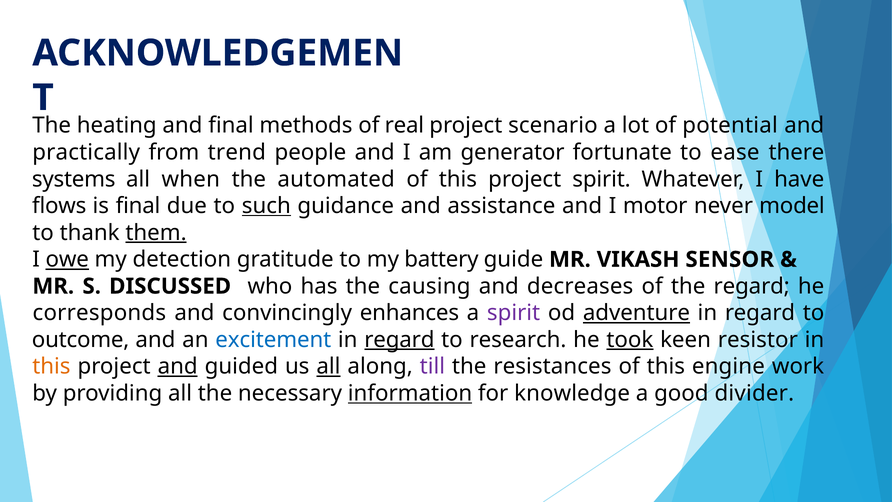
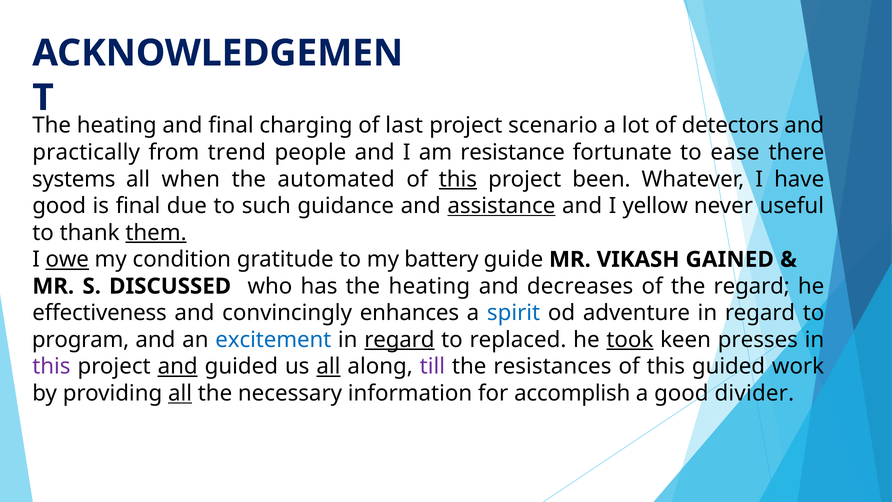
methods: methods -> charging
real: real -> last
potential: potential -> detectors
generator: generator -> resistance
this at (458, 179) underline: none -> present
project spirit: spirit -> been
flows at (59, 206): flows -> good
such underline: present -> none
assistance underline: none -> present
motor: motor -> yellow
model: model -> useful
detection: detection -> condition
SENSOR: SENSOR -> GAINED
has the causing: causing -> heating
corresponds: corresponds -> effectiveness
spirit at (514, 313) colour: purple -> blue
adventure underline: present -> none
outcome: outcome -> program
research: research -> replaced
resistor: resistor -> presses
this at (51, 366) colour: orange -> purple
this engine: engine -> guided
all at (180, 393) underline: none -> present
information underline: present -> none
knowledge: knowledge -> accomplish
